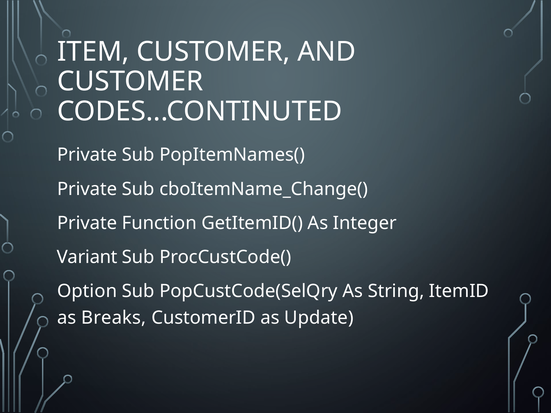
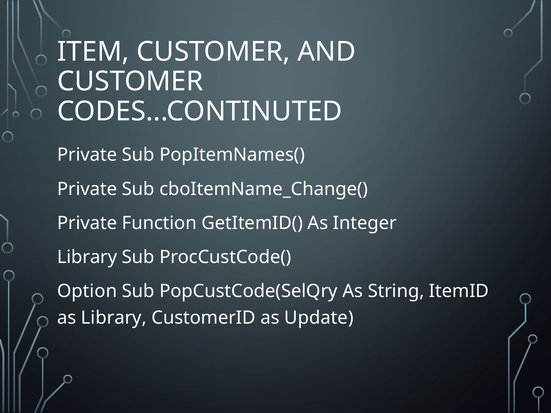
Variant at (87, 257): Variant -> Library
as Breaks: Breaks -> Library
